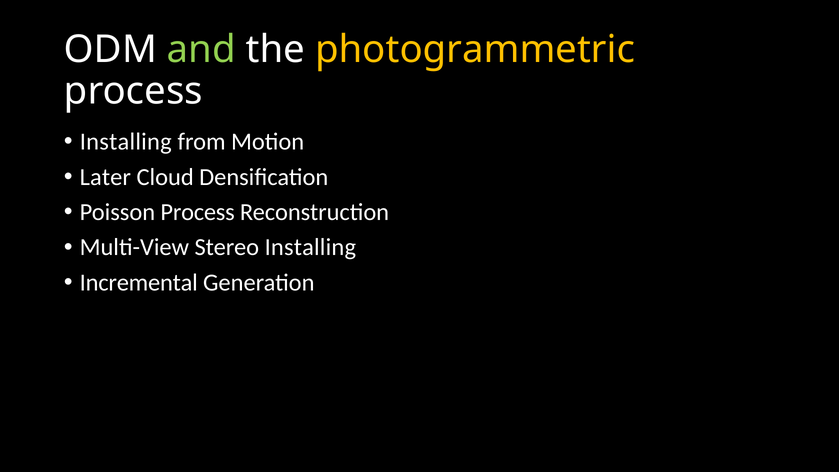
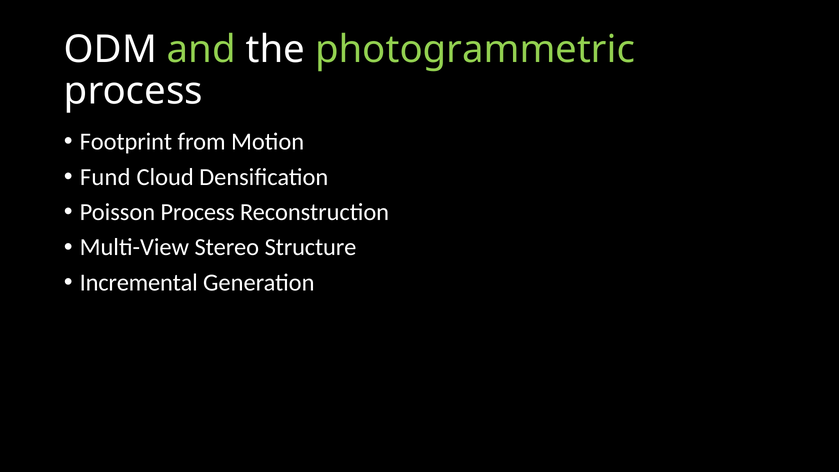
photogrammetric colour: yellow -> light green
Installing at (126, 142): Installing -> Footprint
Later: Later -> Fund
Stereo Installing: Installing -> Structure
